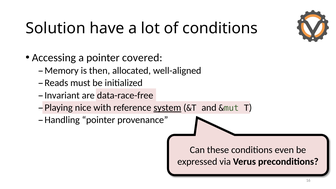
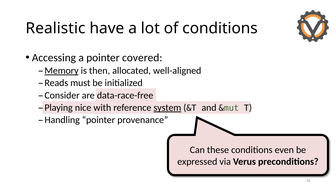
Solution: Solution -> Realistic
Memory underline: none -> present
Invariant: Invariant -> Consider
